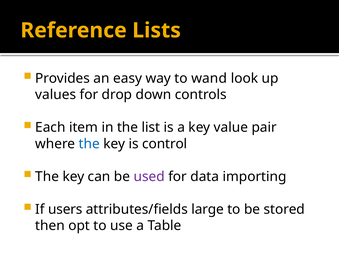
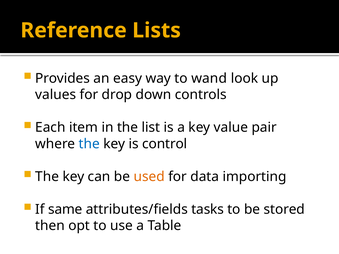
used colour: purple -> orange
users: users -> same
large: large -> tasks
